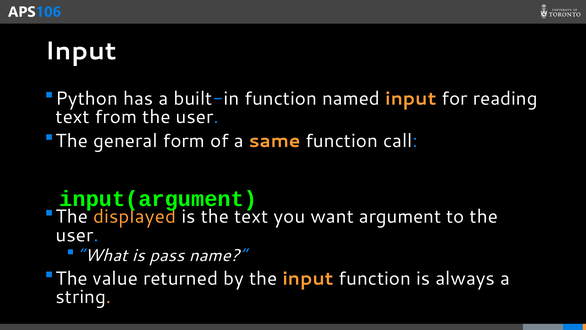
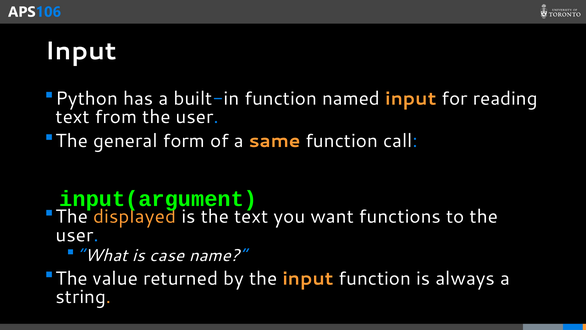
argument: argument -> functions
pass: pass -> case
